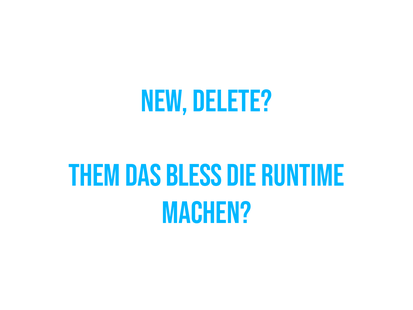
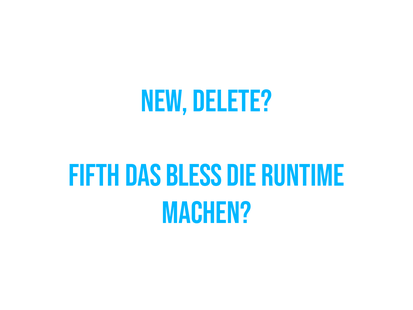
Them: Them -> Fifth
